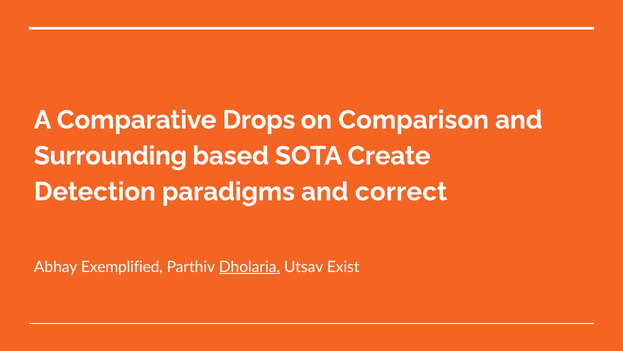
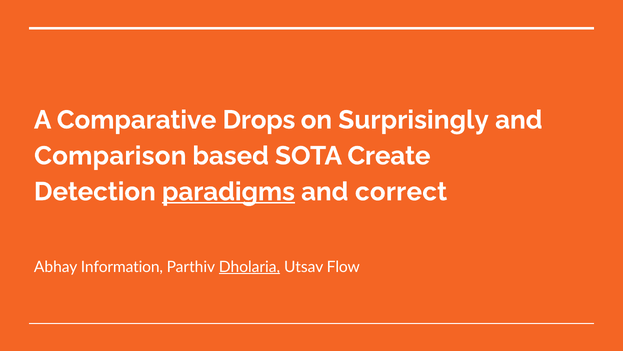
Comparison: Comparison -> Surprisingly
Surrounding: Surrounding -> Comparison
paradigms underline: none -> present
Exemplified: Exemplified -> Information
Exist: Exist -> Flow
